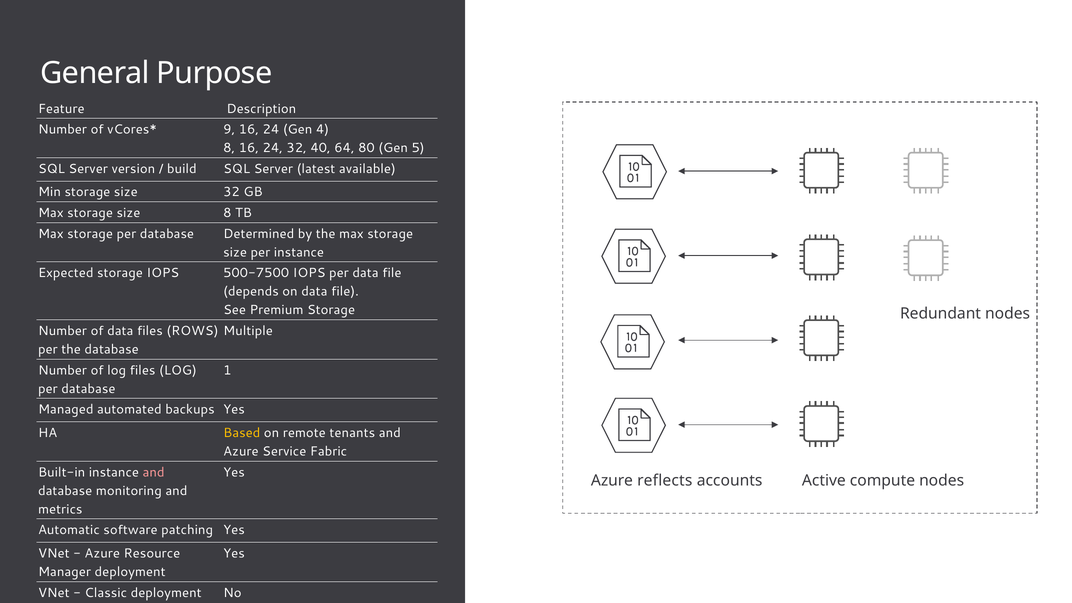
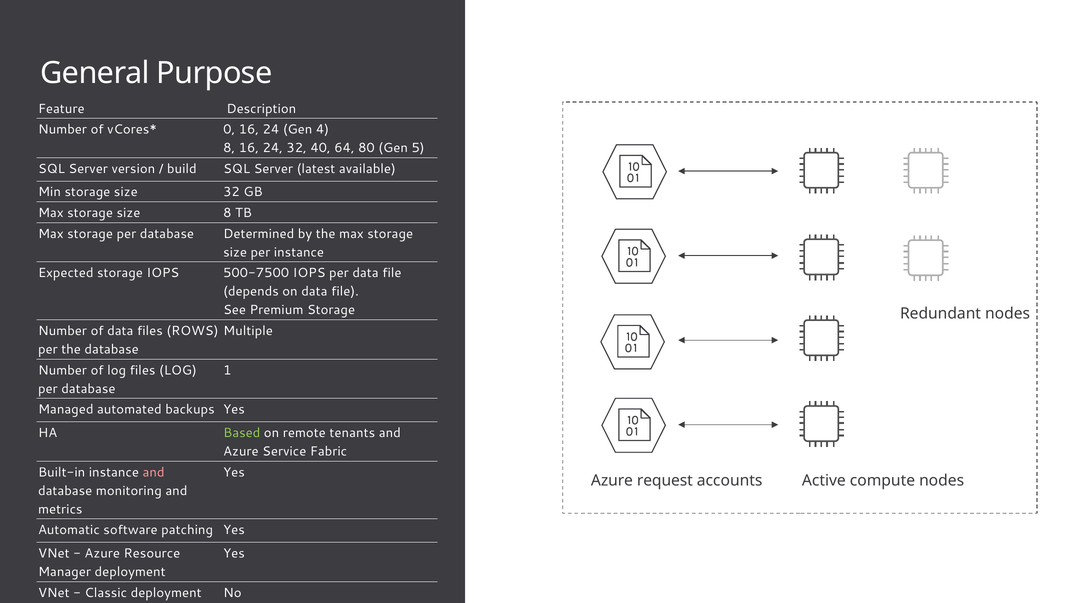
9: 9 -> 0
Based colour: yellow -> light green
reflects: reflects -> request
